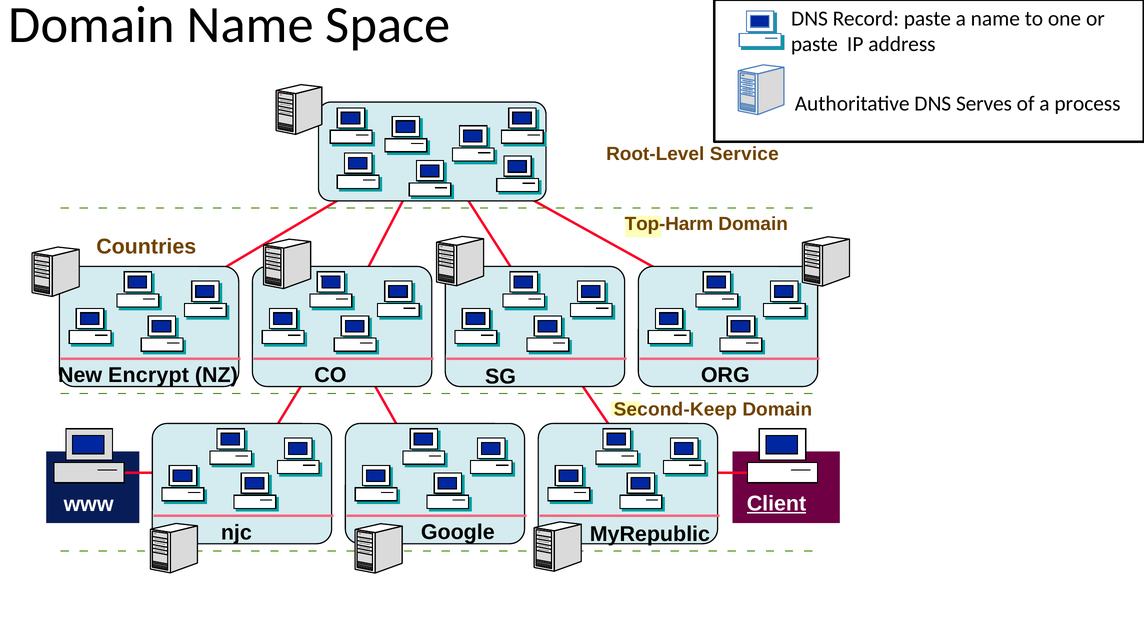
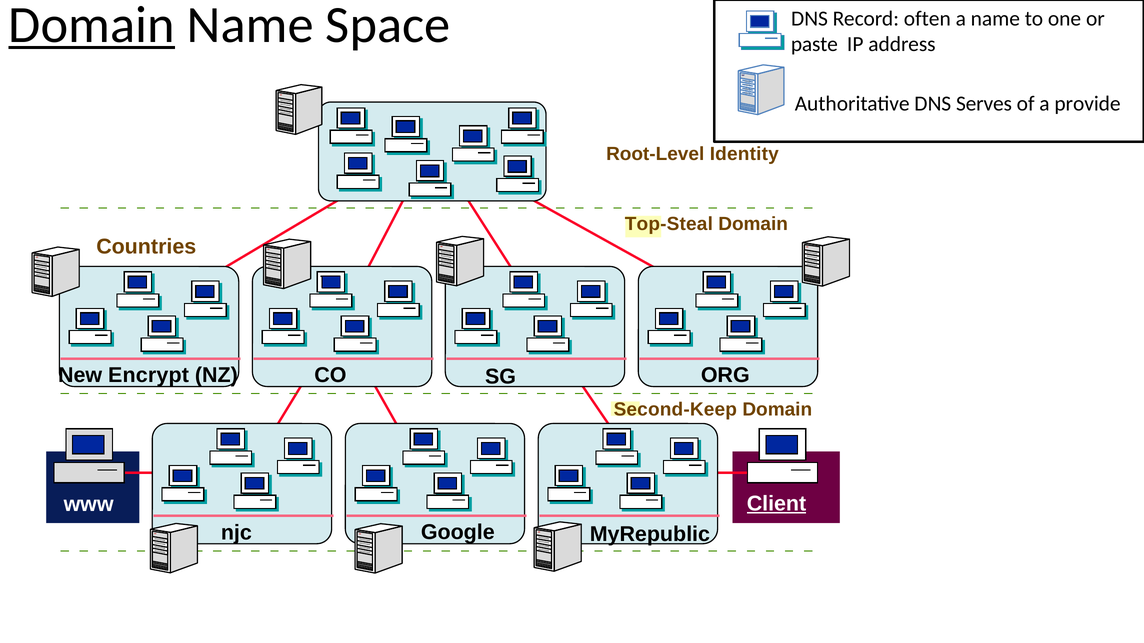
Domain at (92, 25) underline: none -> present
Record paste: paste -> often
process: process -> provide
Service: Service -> Identity
Top-Harm: Top-Harm -> Top-Steal
